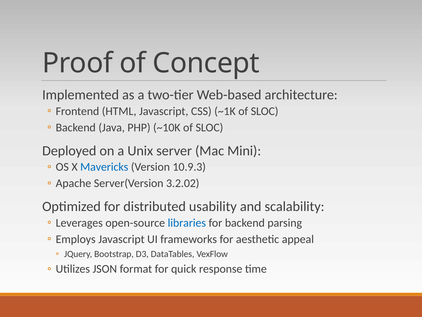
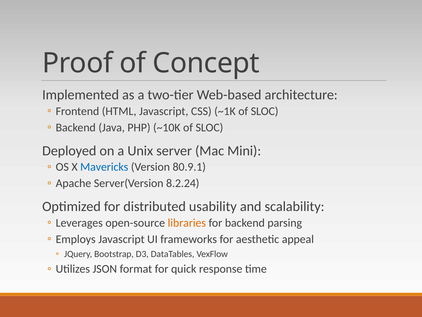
10.9.3: 10.9.3 -> 80.9.1
3.2.02: 3.2.02 -> 8.2.24
libraries colour: blue -> orange
